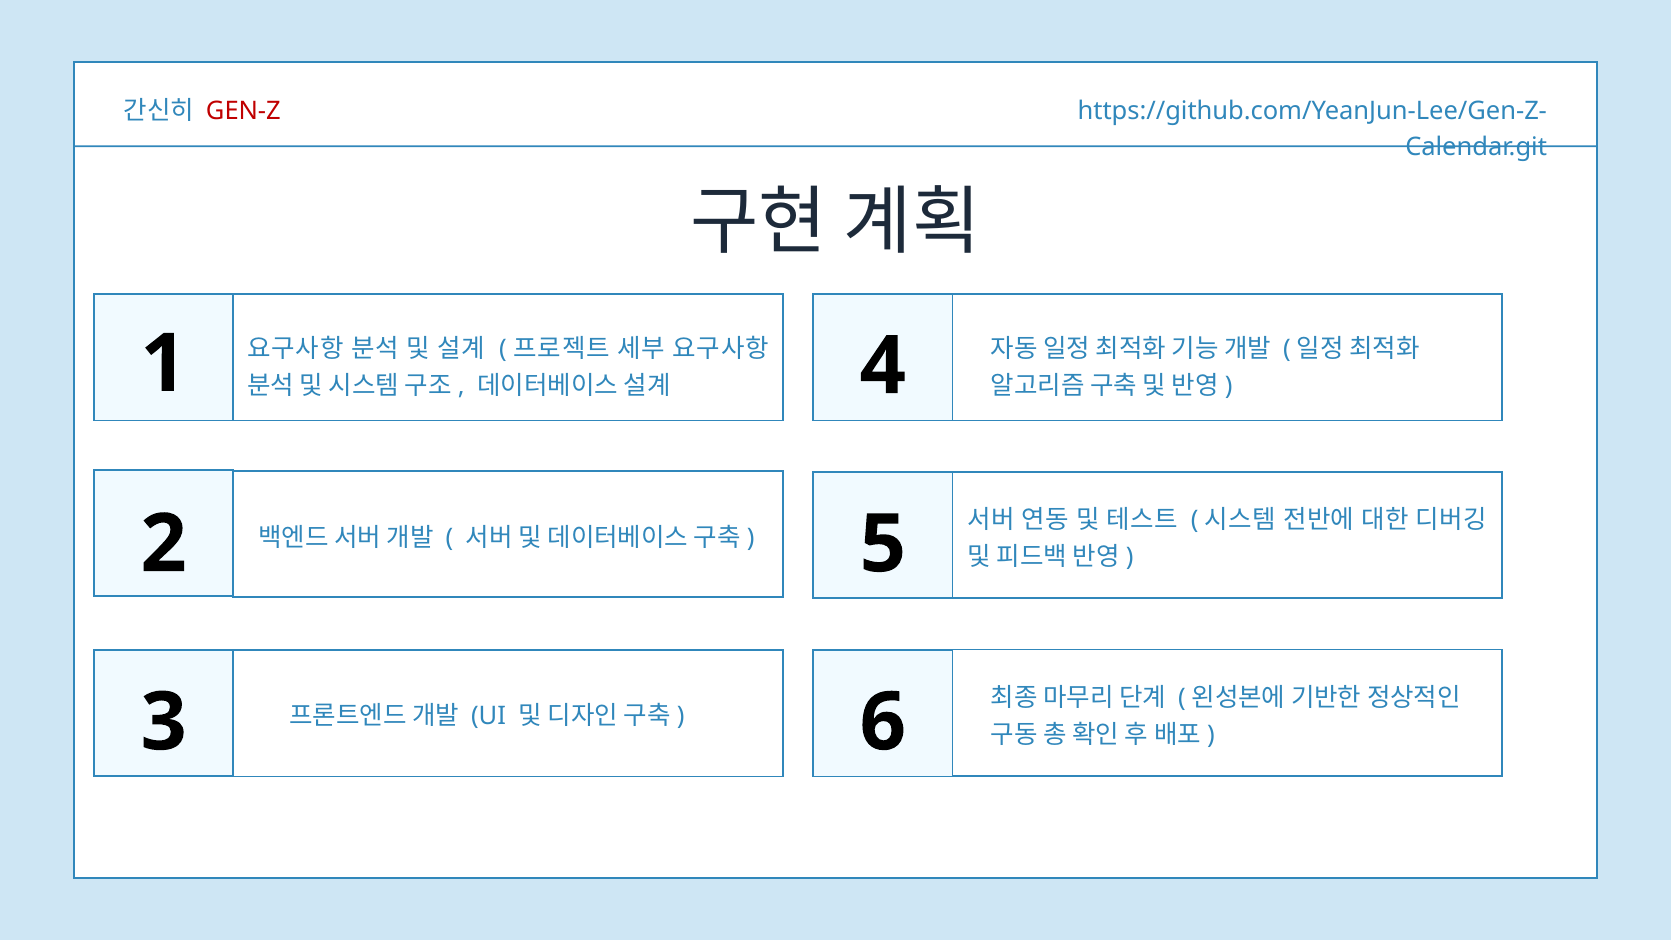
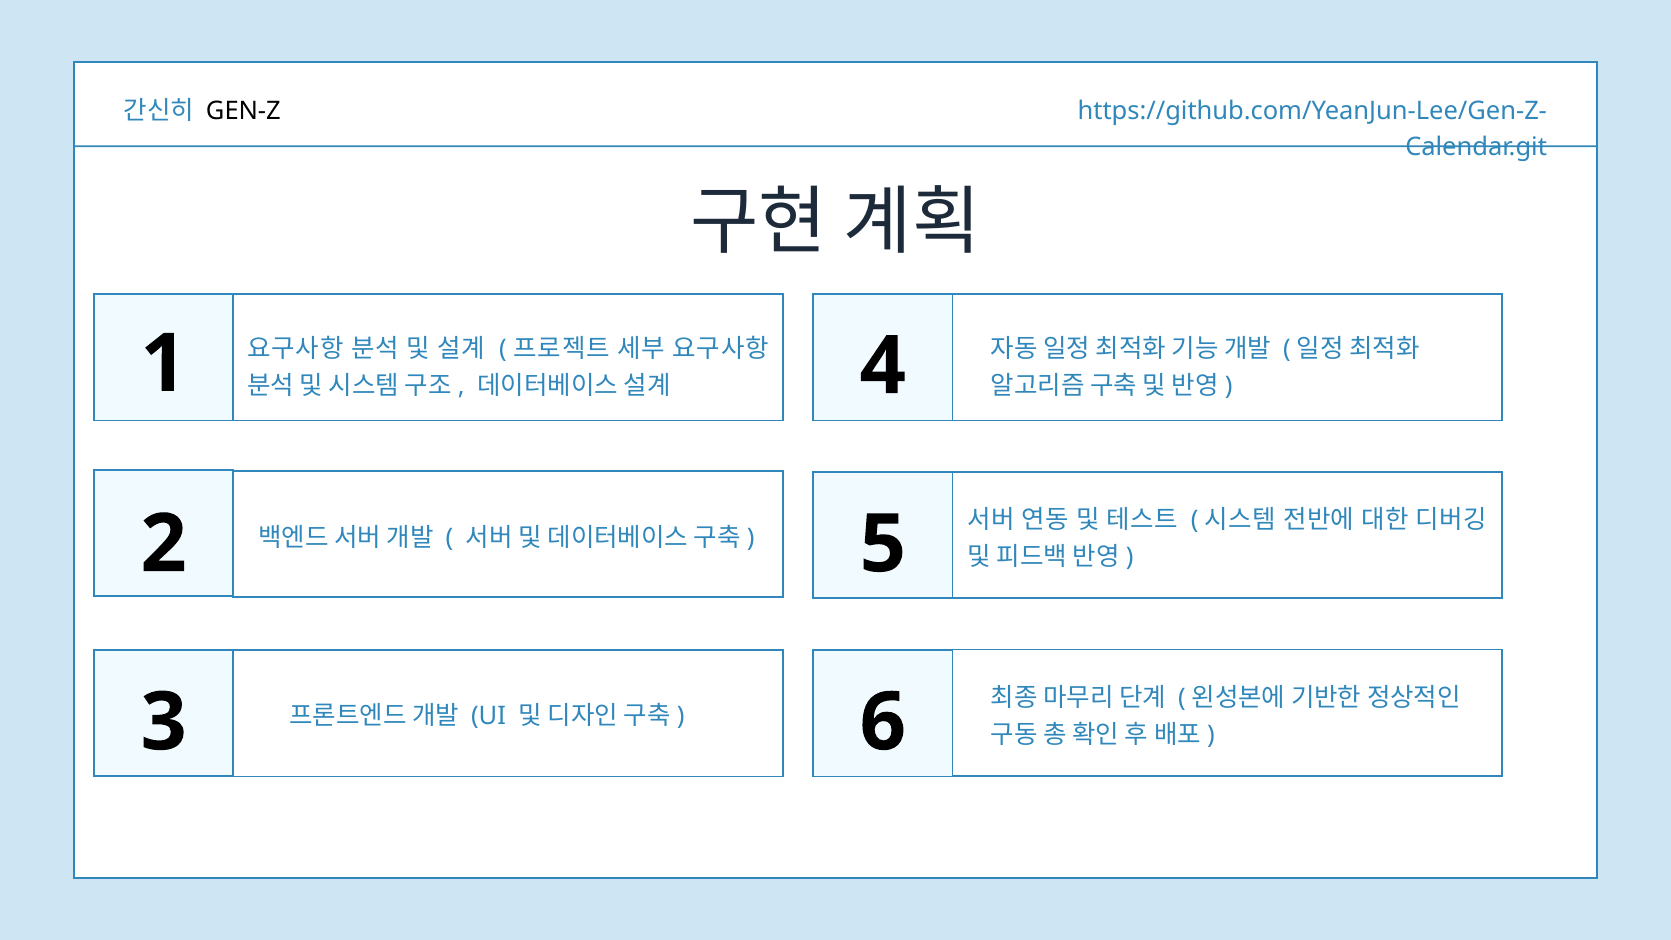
GEN-Z colour: red -> black
